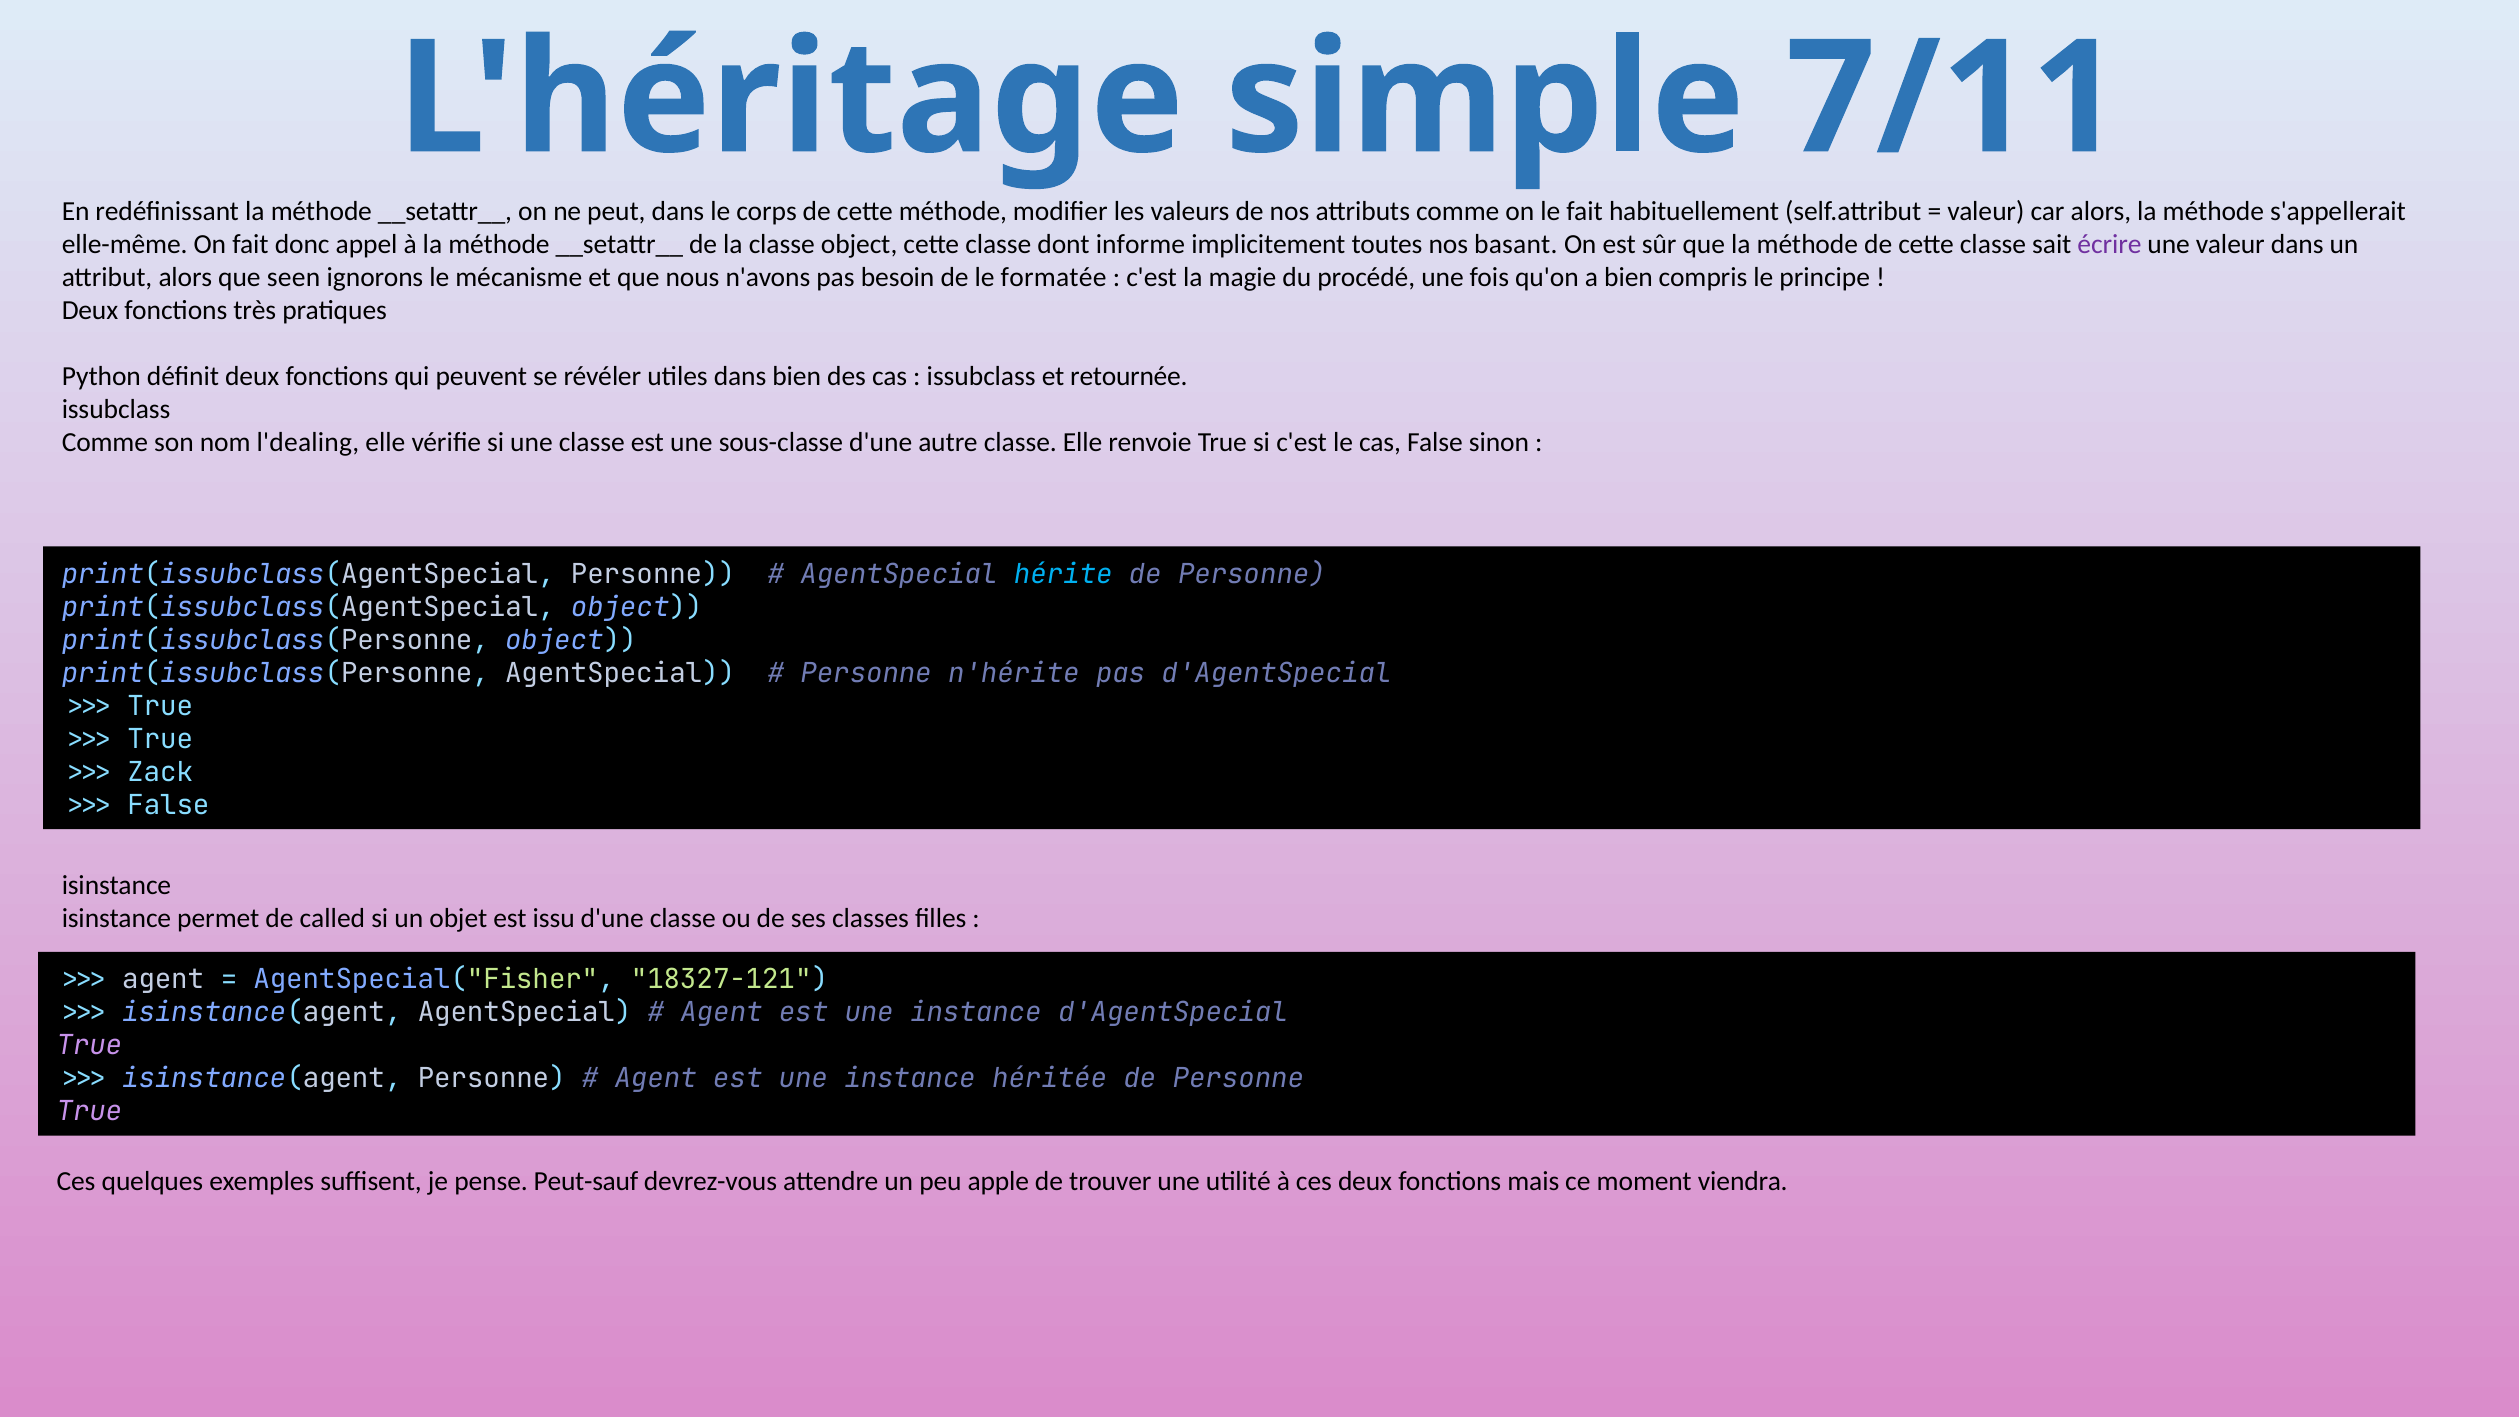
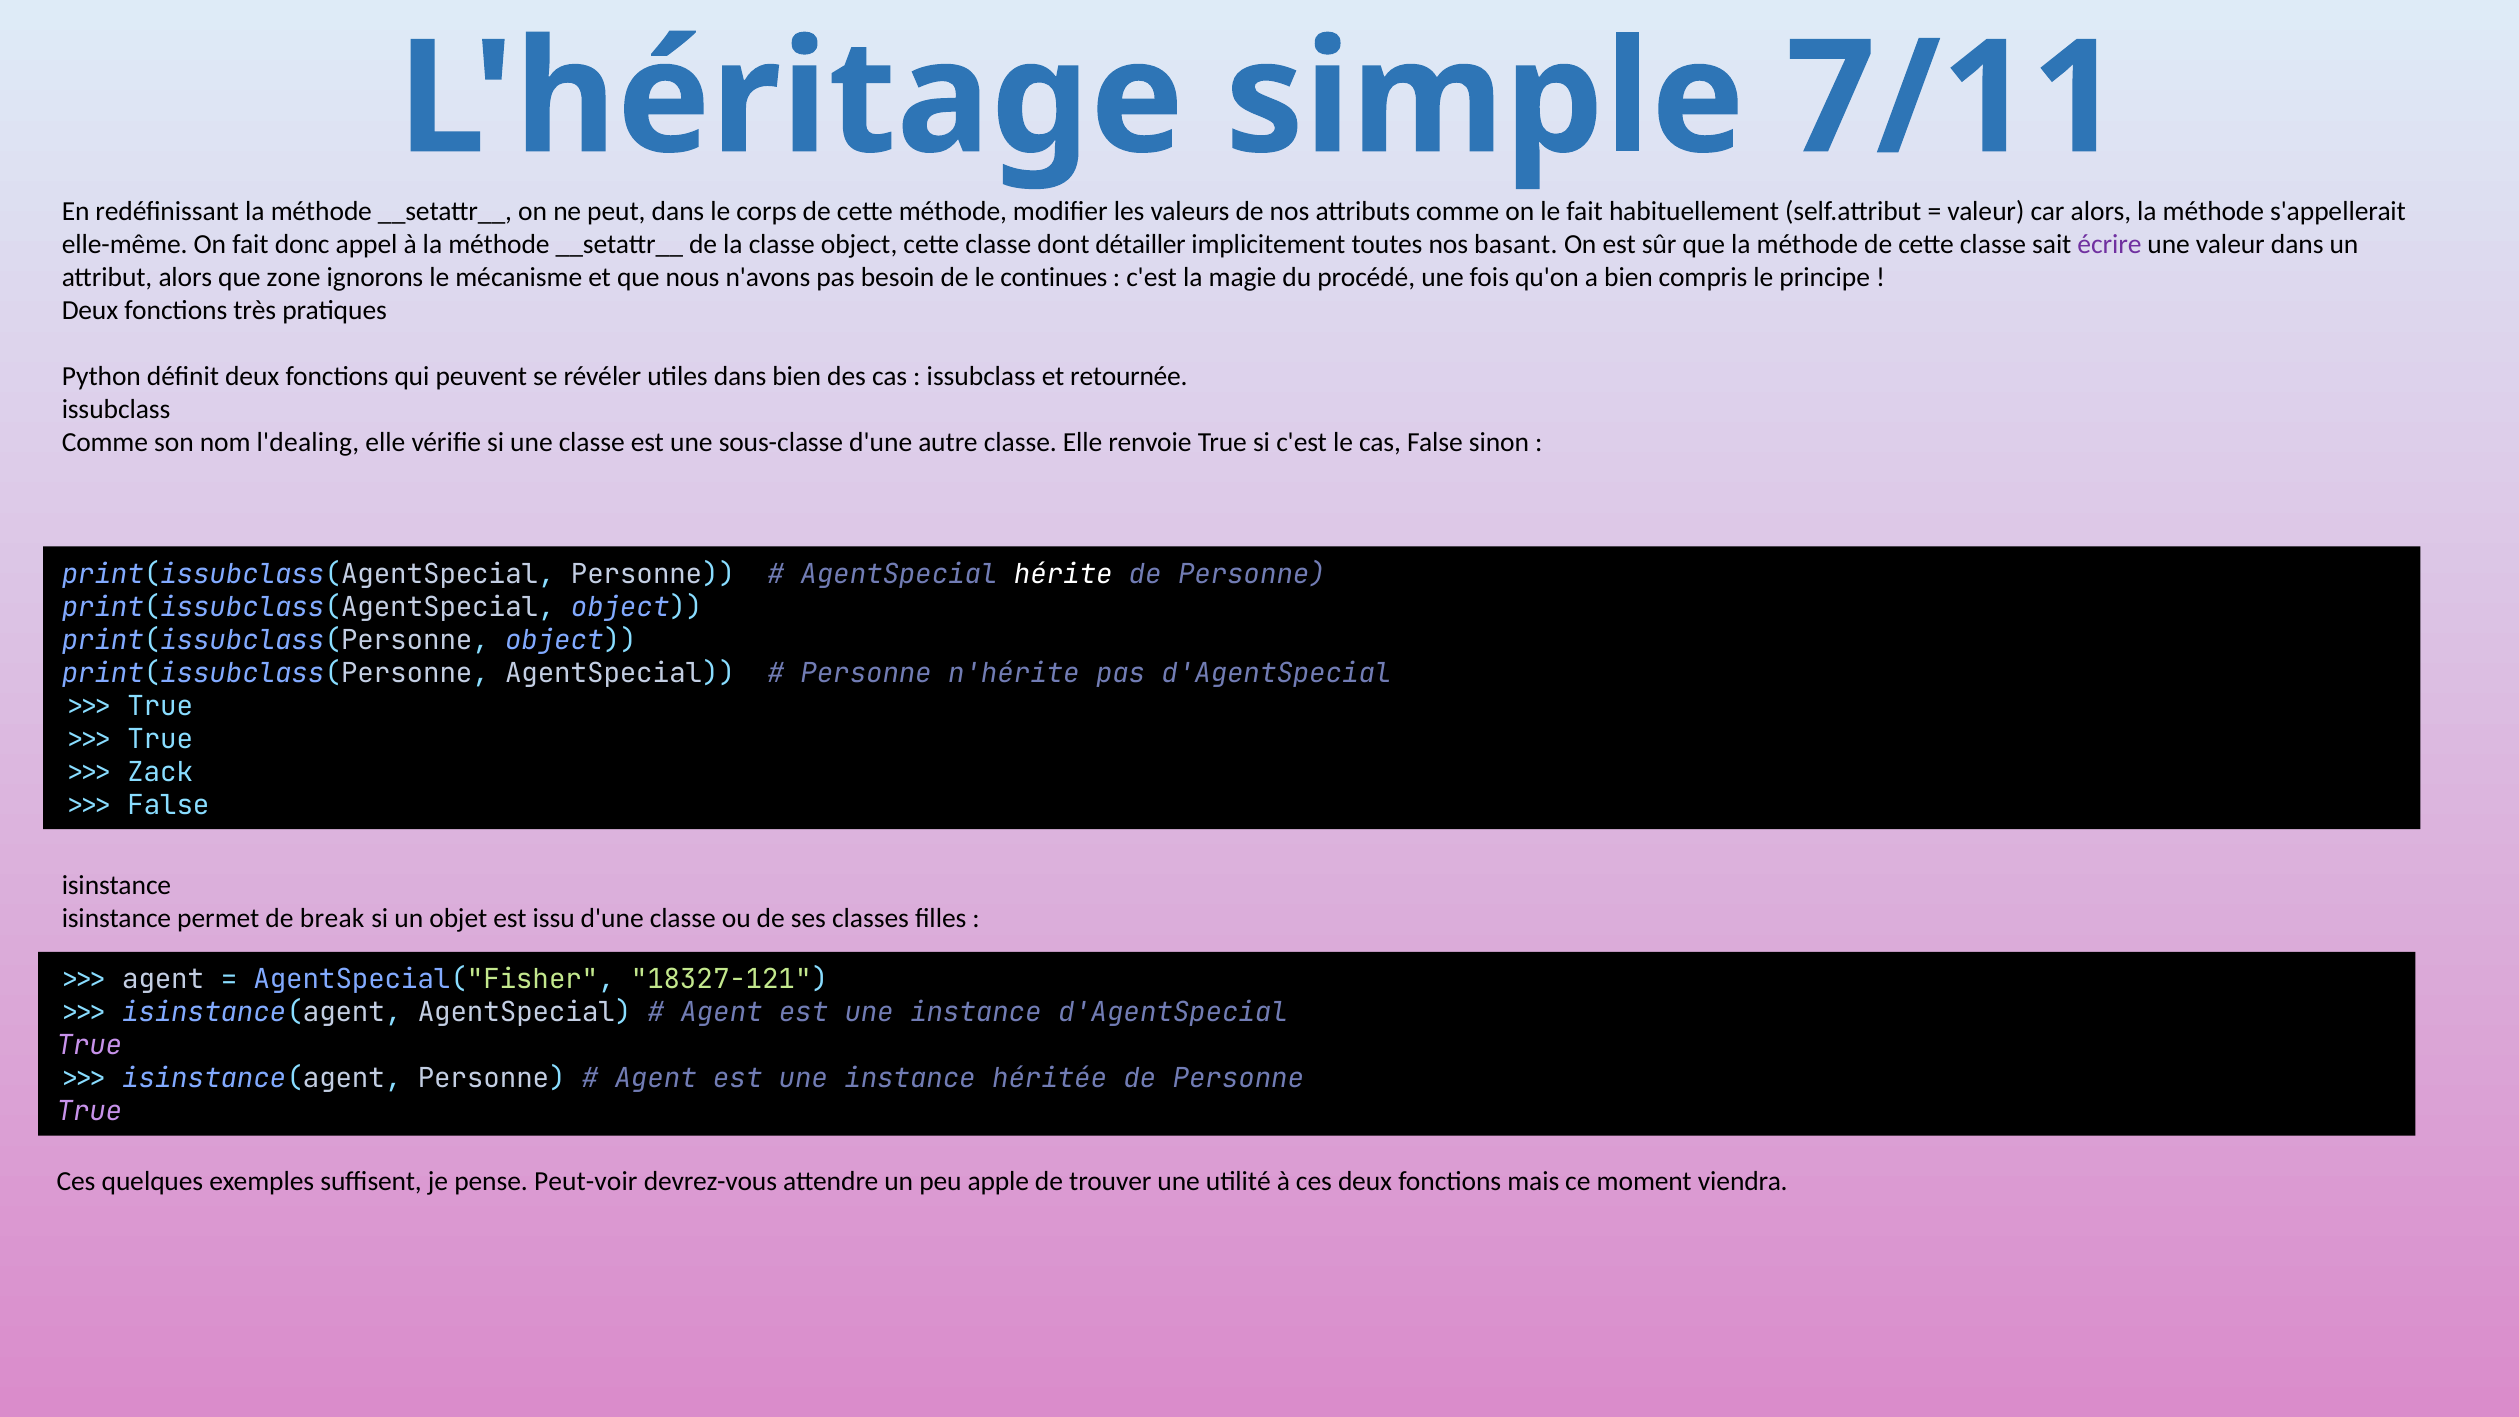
informe: informe -> détailler
seen: seen -> zone
formatée: formatée -> continues
hérite colour: light blue -> white
called: called -> break
Peut-sauf: Peut-sauf -> Peut-voir
